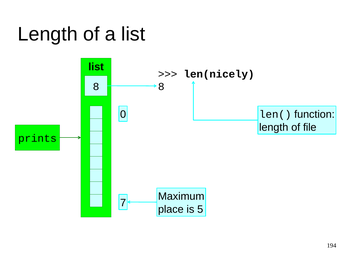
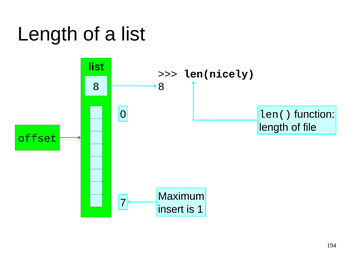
prints: prints -> offset
place: place -> insert
5: 5 -> 1
